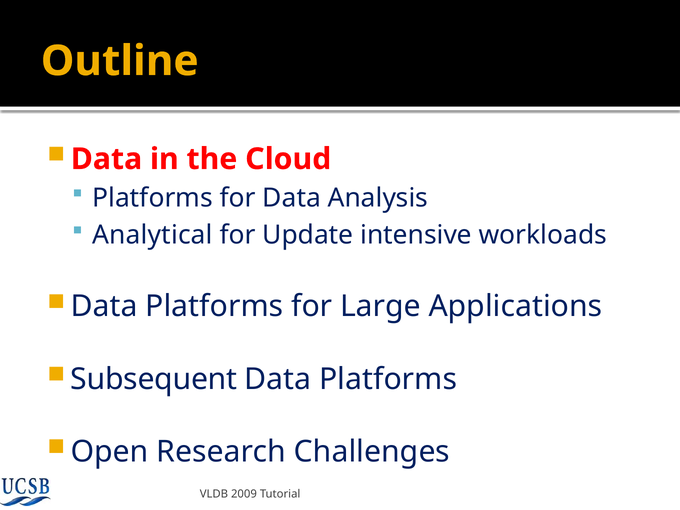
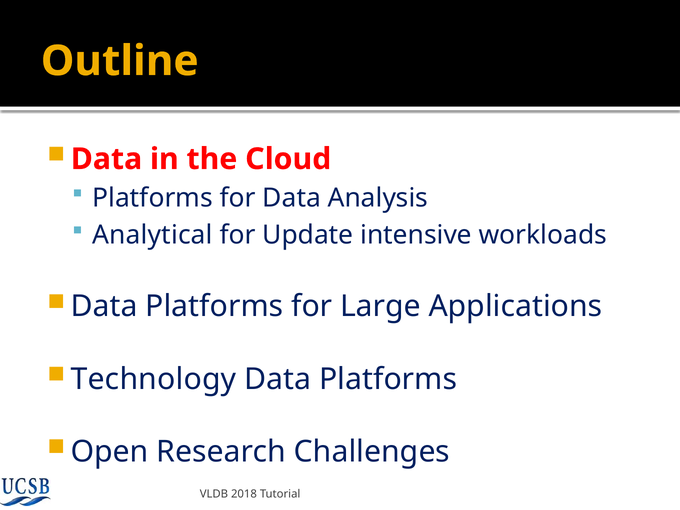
Subsequent: Subsequent -> Technology
2009: 2009 -> 2018
